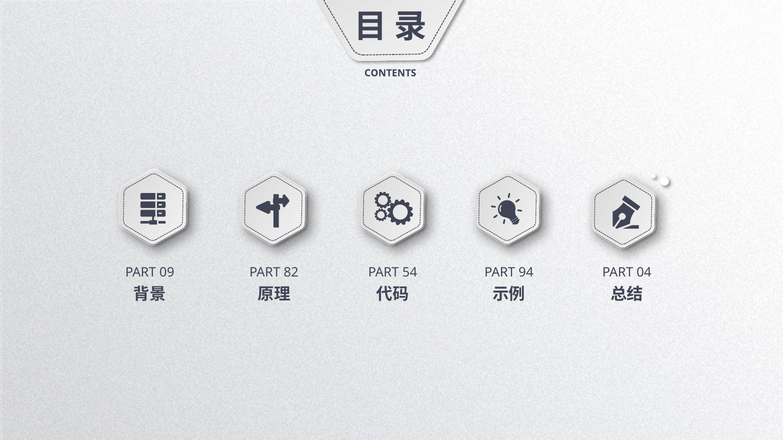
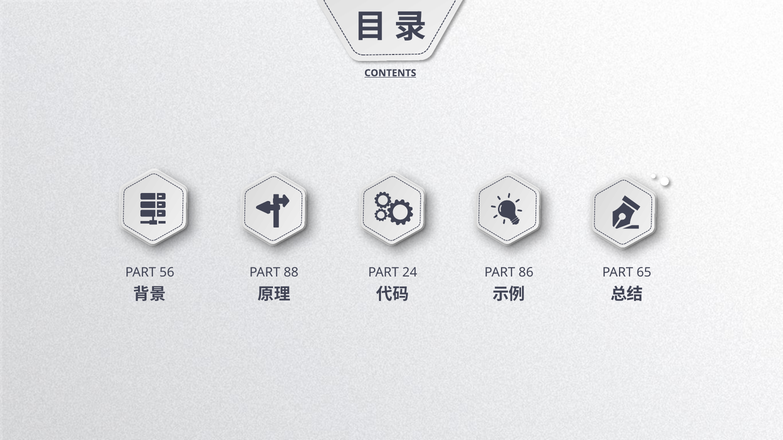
CONTENTS underline: none -> present
09: 09 -> 56
82: 82 -> 88
54: 54 -> 24
94: 94 -> 86
04: 04 -> 65
